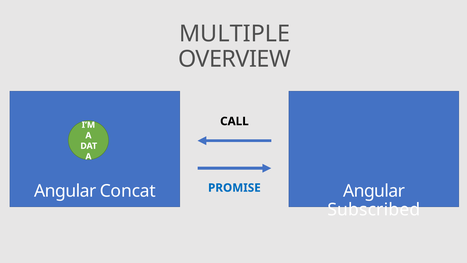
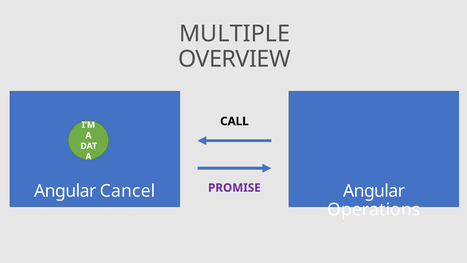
PROMISE colour: blue -> purple
Concat: Concat -> Cancel
Subscribed: Subscribed -> Operations
